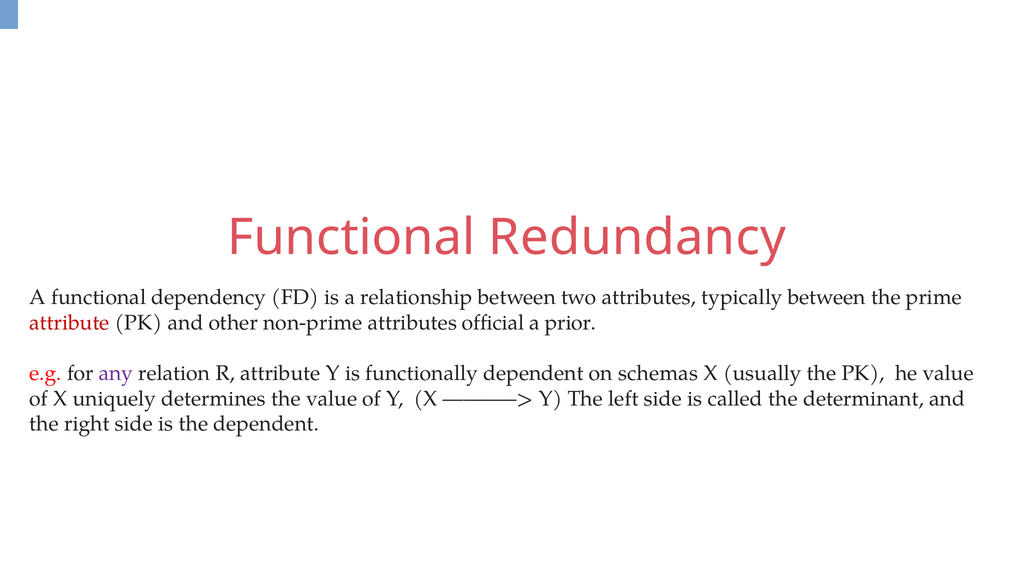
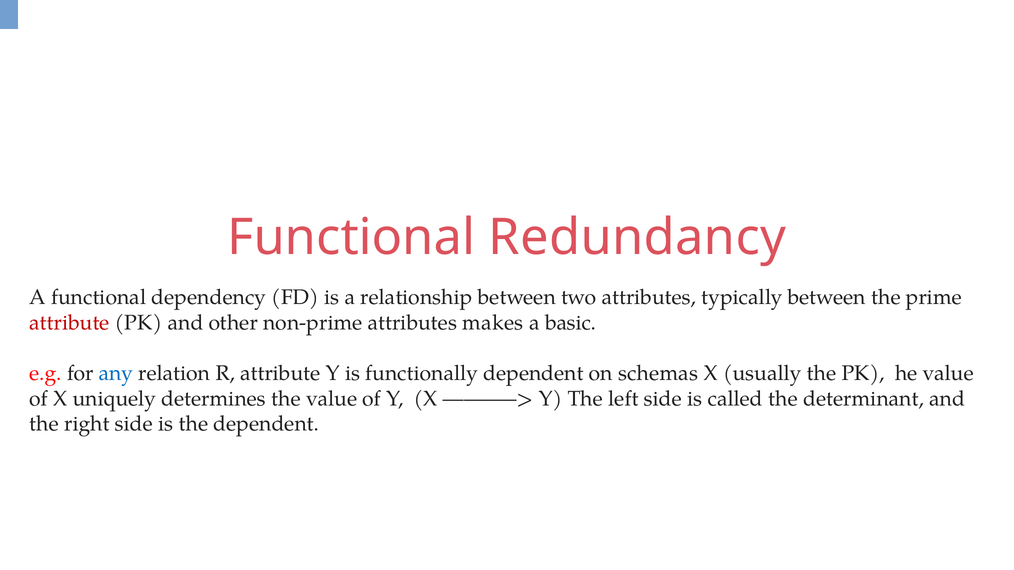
official: official -> makes
prior: prior -> basic
any colour: purple -> blue
